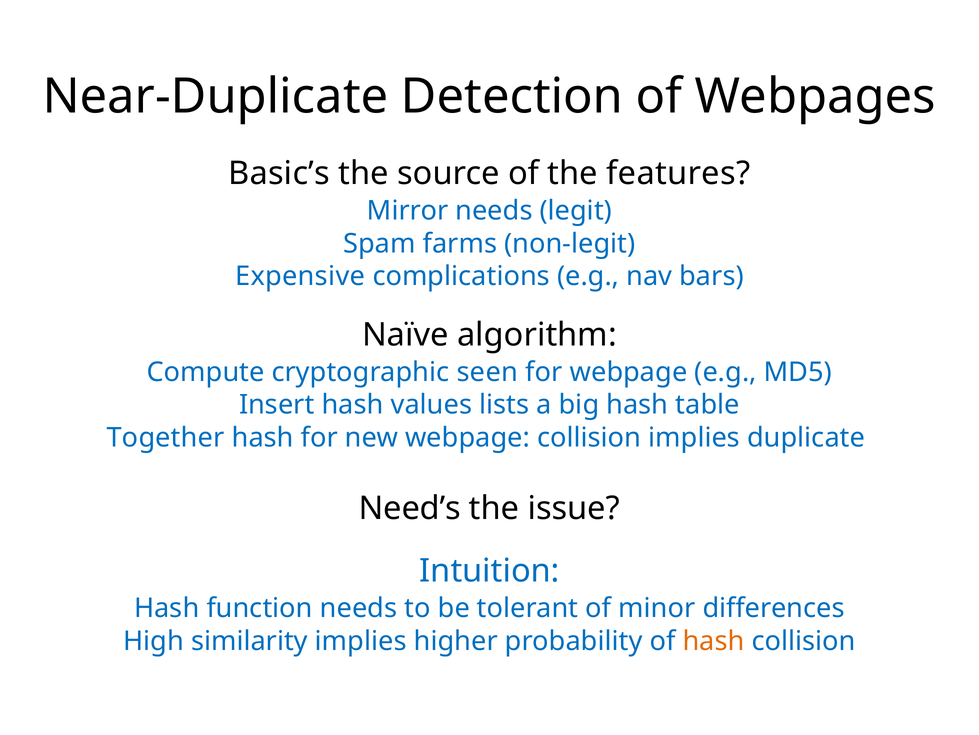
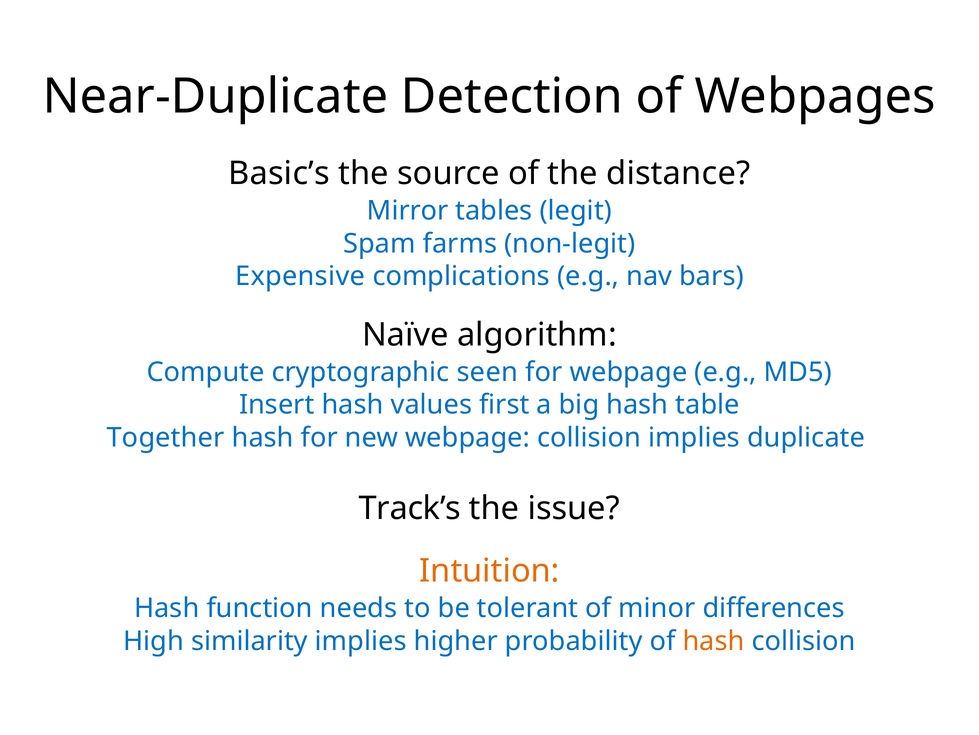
features: features -> distance
Mirror needs: needs -> tables
lists: lists -> first
Need’s: Need’s -> Track’s
Intuition colour: blue -> orange
